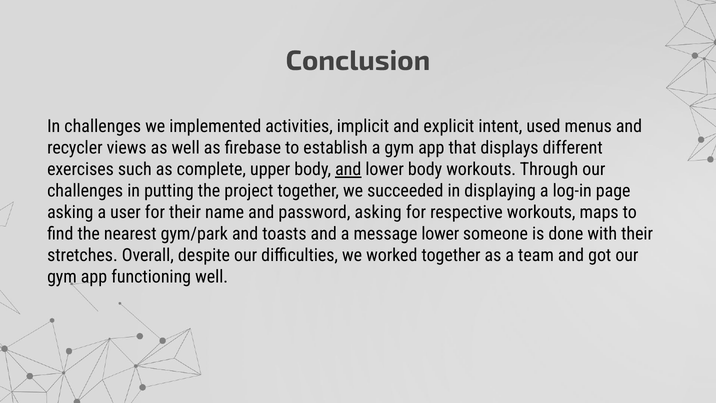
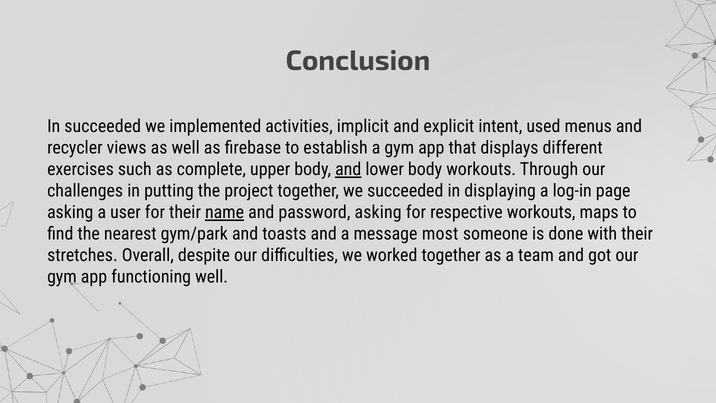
In challenges: challenges -> succeeded
name underline: none -> present
message lower: lower -> most
